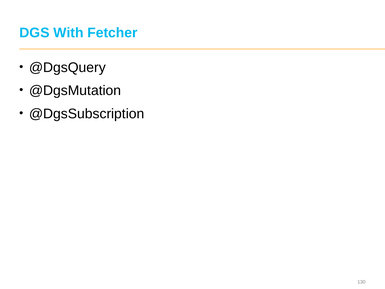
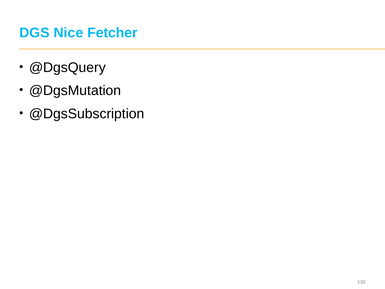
With: With -> Nice
